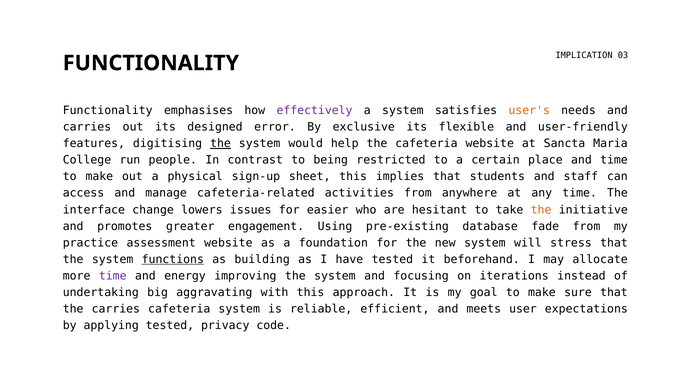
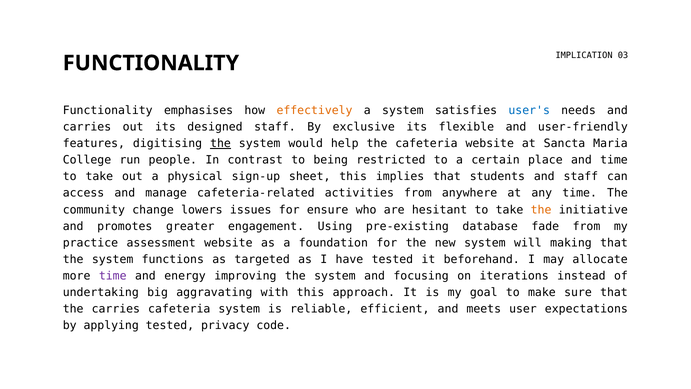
effectively colour: purple -> orange
user's colour: orange -> blue
designed error: error -> staff
make at (99, 176): make -> take
interface: interface -> community
easier: easier -> ensure
stress: stress -> making
functions underline: present -> none
building: building -> targeted
